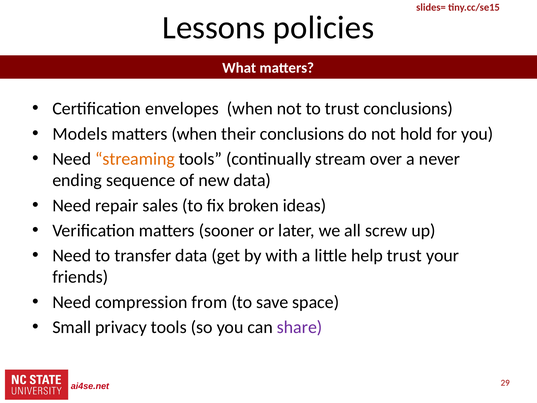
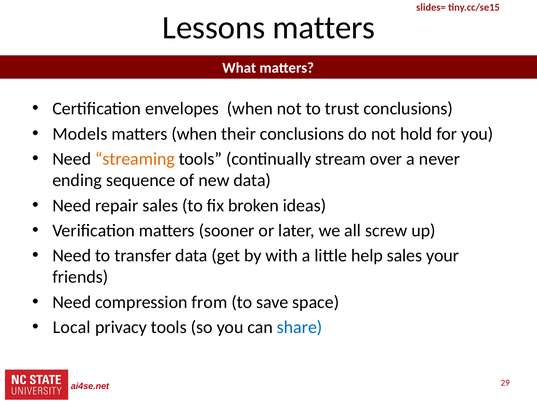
Lessons policies: policies -> matters
help trust: trust -> sales
Small: Small -> Local
share colour: purple -> blue
